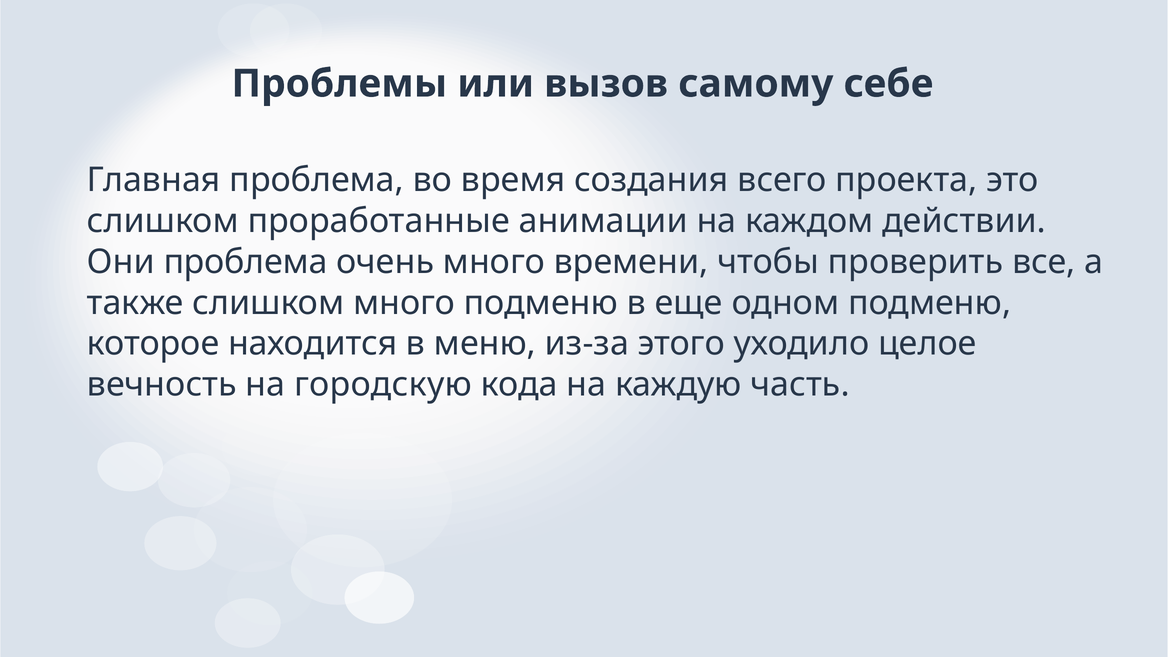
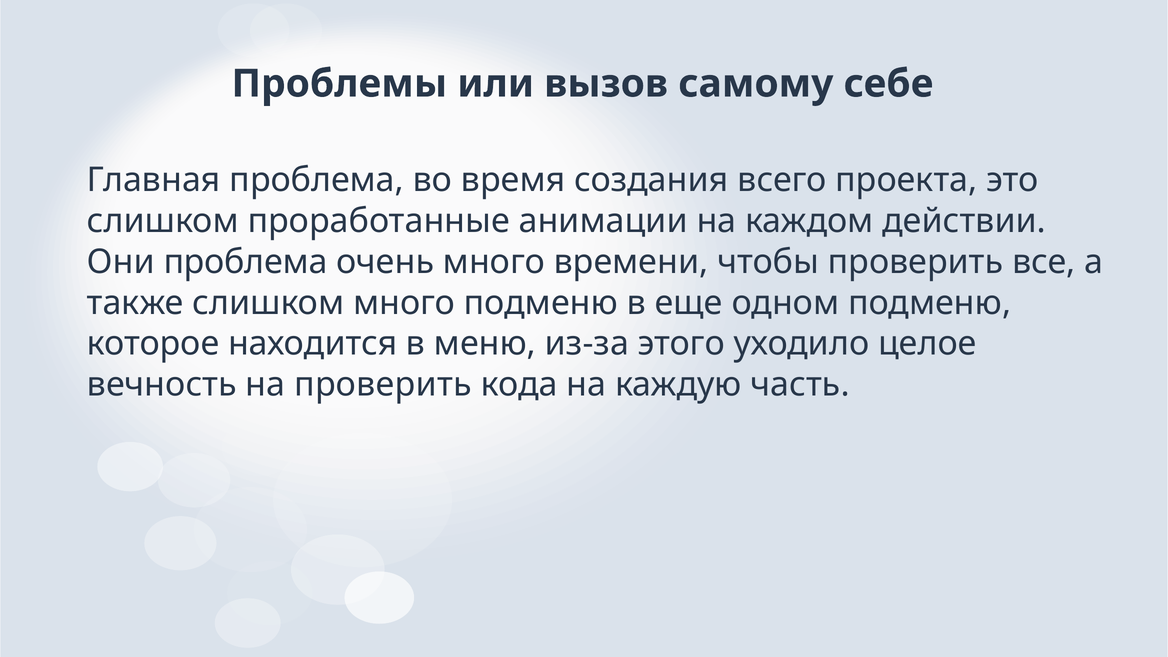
на городскую: городскую -> проверить
